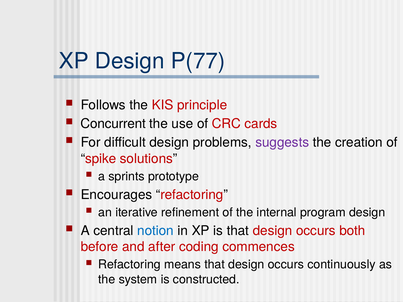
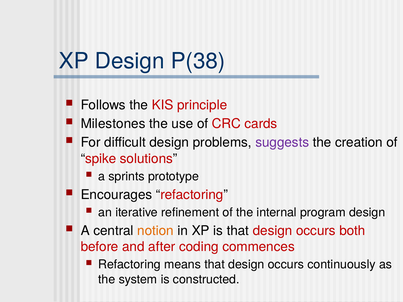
P(77: P(77 -> P(38
Concurrent: Concurrent -> Milestones
notion colour: blue -> orange
